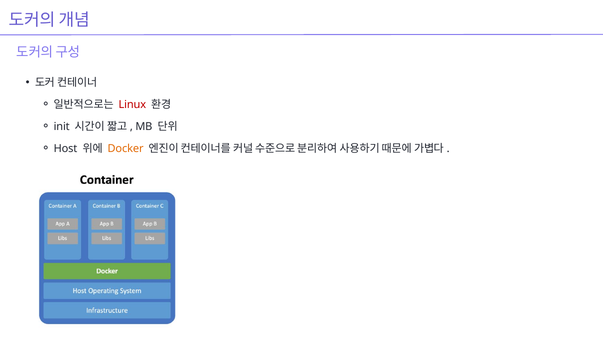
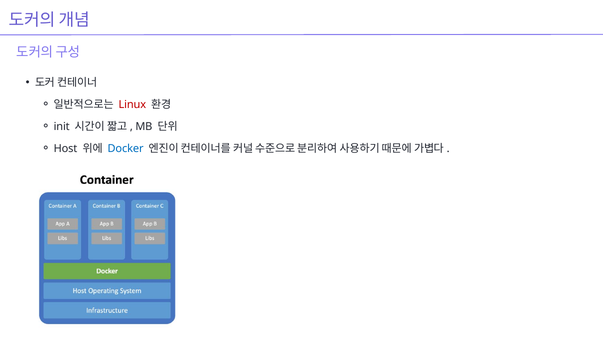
Docker colour: orange -> blue
